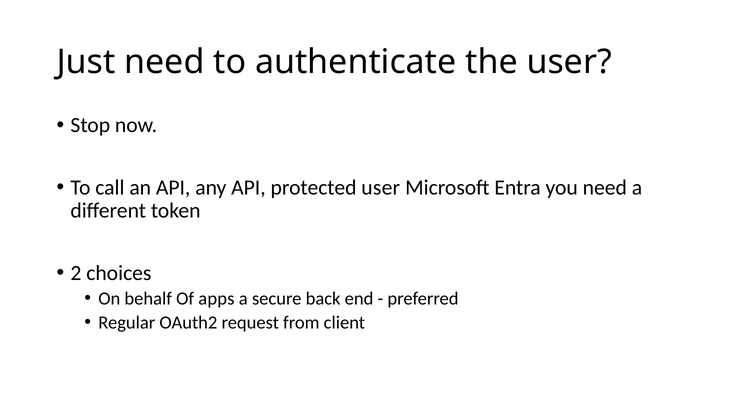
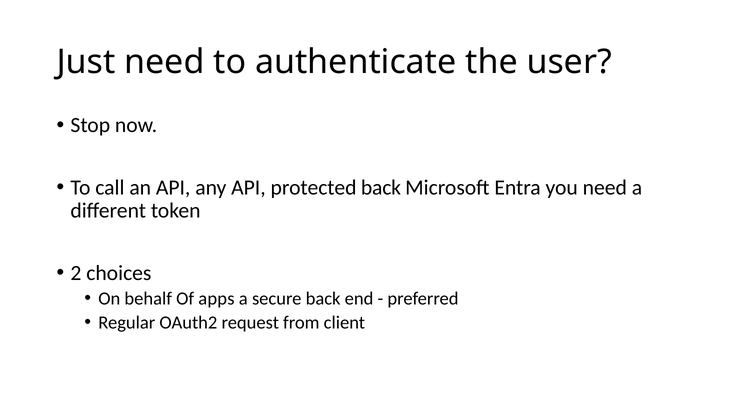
protected user: user -> back
